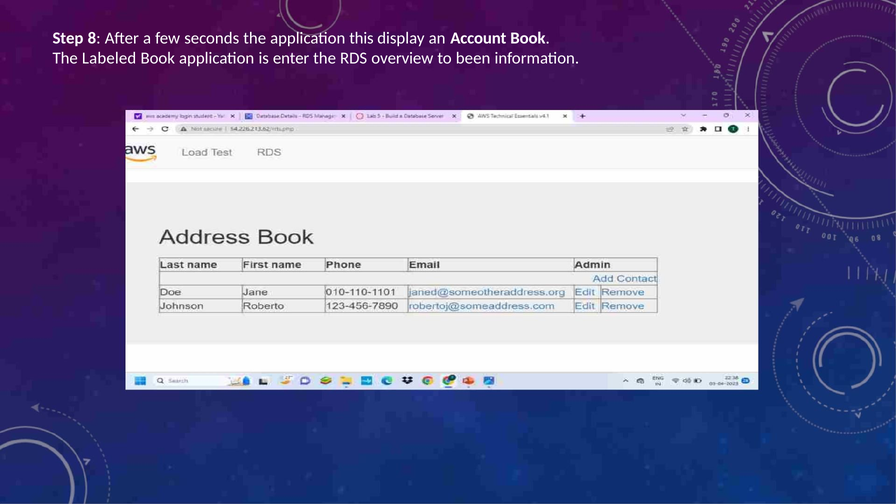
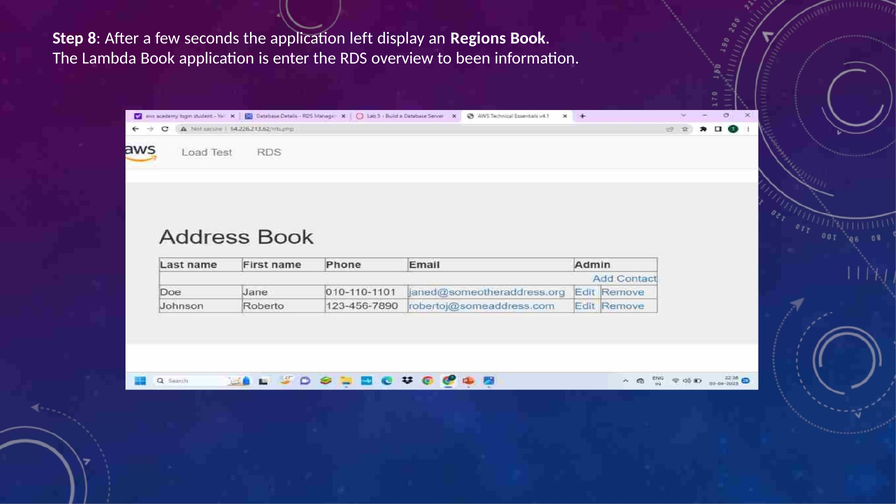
this: this -> left
Account: Account -> Regions
Labeled: Labeled -> Lambda
